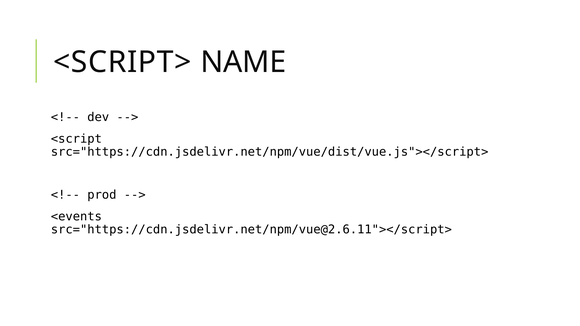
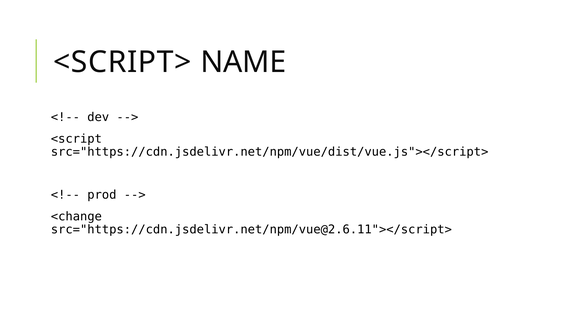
<events: <events -> <change
